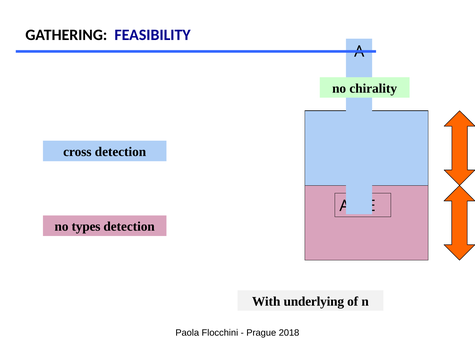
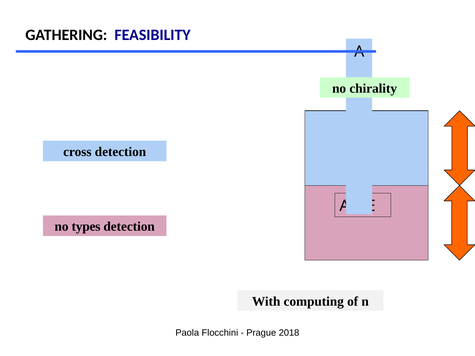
underlying: underlying -> computing
